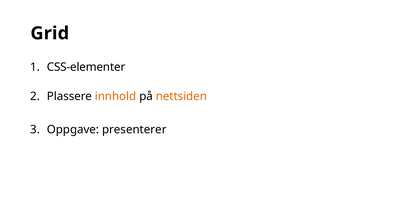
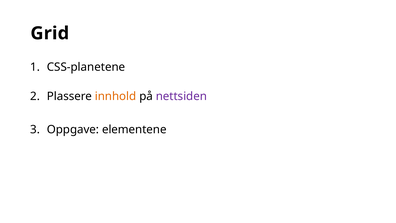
CSS-elementer: CSS-elementer -> CSS-planetene
nettsiden colour: orange -> purple
presenterer: presenterer -> elementene
